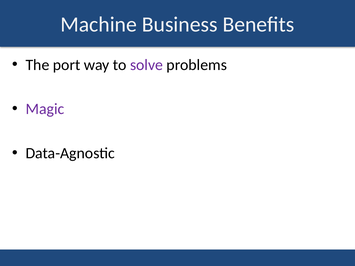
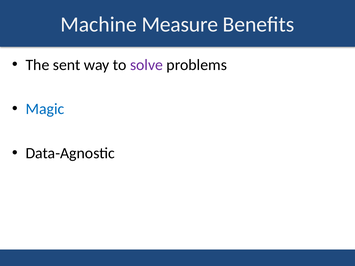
Business: Business -> Measure
port: port -> sent
Magic colour: purple -> blue
